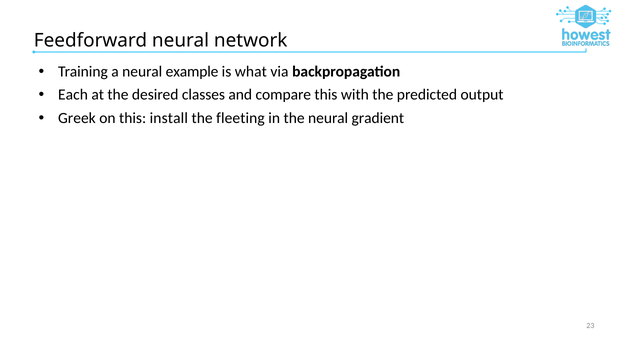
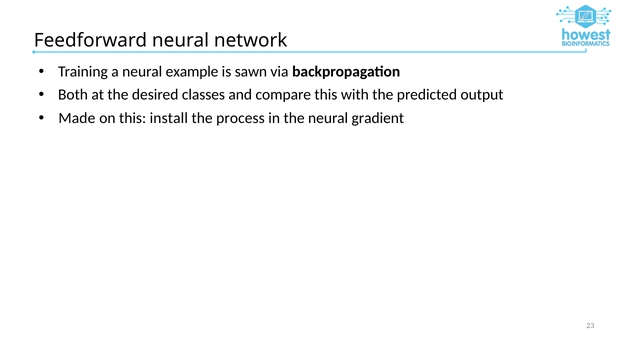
what: what -> sawn
Each: Each -> Both
Greek: Greek -> Made
fleeting: fleeting -> process
